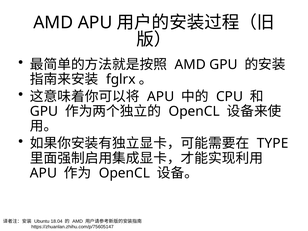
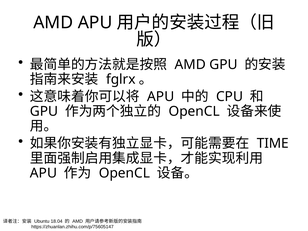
TYPE: TYPE -> TIME
